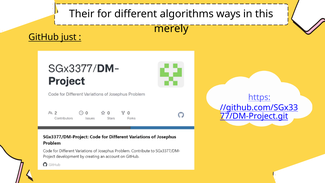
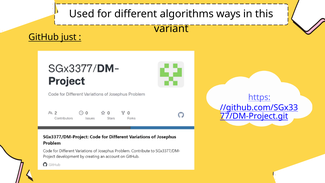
Their: Their -> Used
merely: merely -> variant
